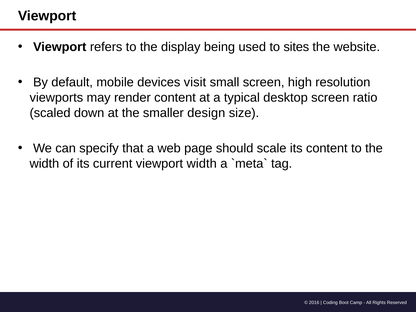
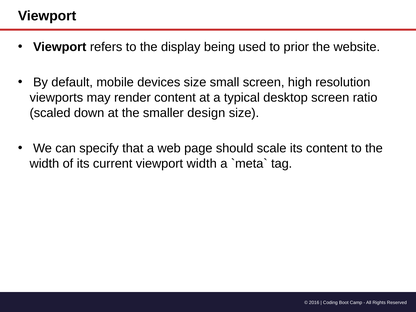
sites: sites -> prior
devices visit: visit -> size
